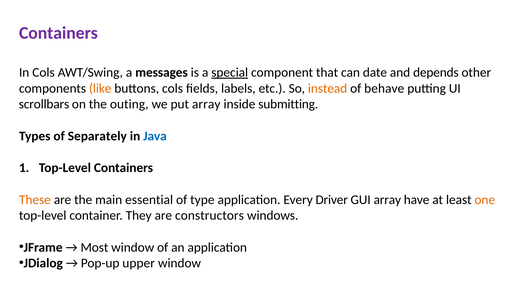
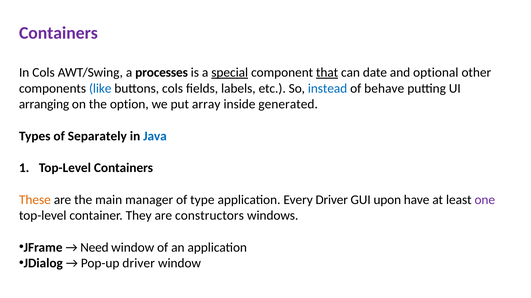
messages: messages -> processes
that underline: none -> present
depends: depends -> optional
like colour: orange -> blue
instead colour: orange -> blue
scrollbars: scrollbars -> arranging
outing: outing -> option
submitting: submitting -> generated
essential: essential -> manager
GUI array: array -> upon
one colour: orange -> purple
Most: Most -> Need
Pop-up upper: upper -> driver
